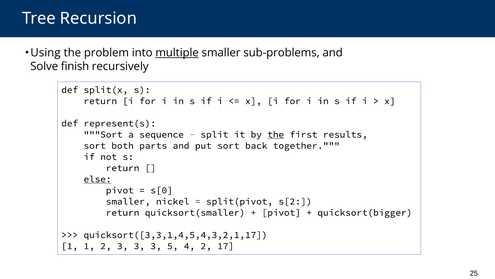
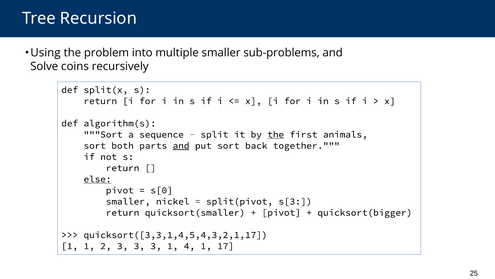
multiple underline: present -> none
finish: finish -> coins
represent(s: represent(s -> algorithm(s
results: results -> animals
and at (181, 145) underline: none -> present
s[2: s[2 -> s[3
3 5: 5 -> 1
4 2: 2 -> 1
